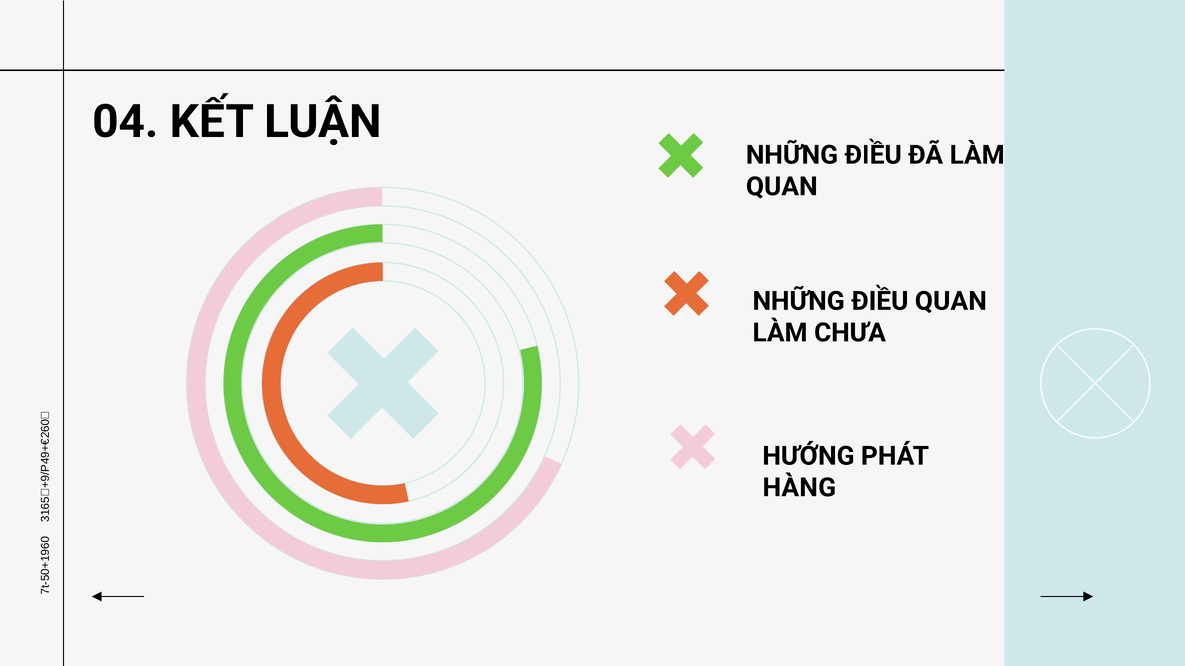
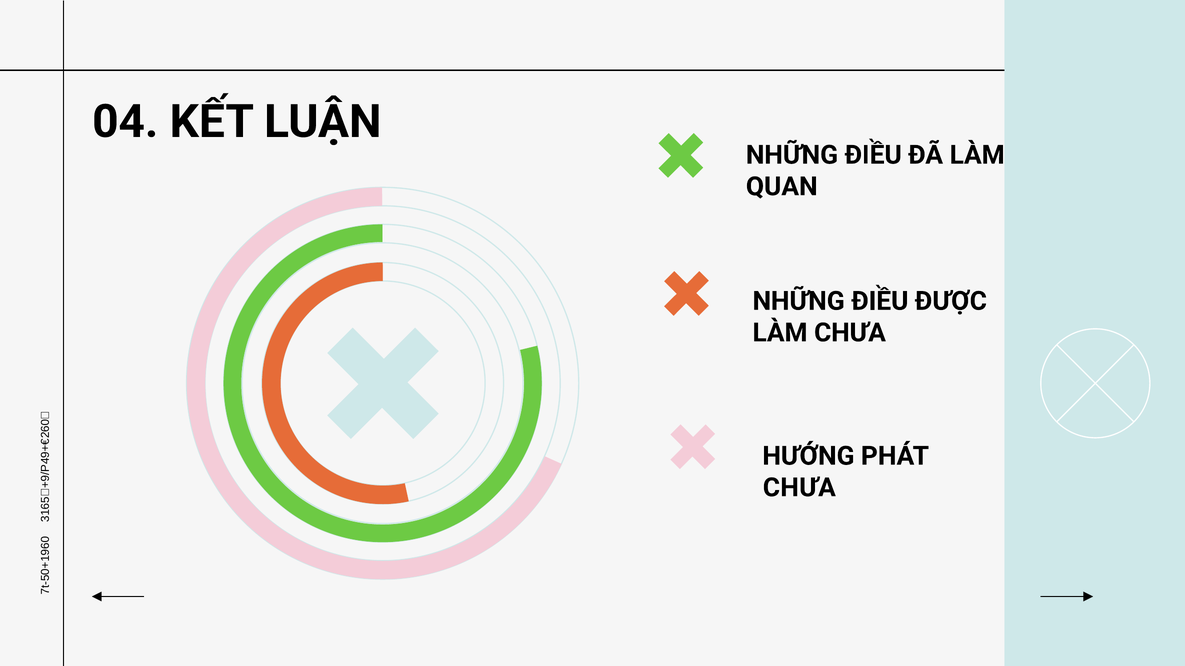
ĐIỀU QUAN: QUAN -> ĐƯỢC
HÀNG at (799, 488): HÀNG -> CHƯA
